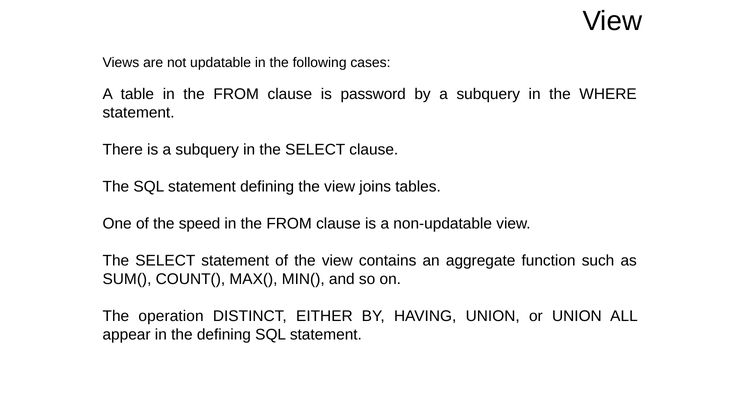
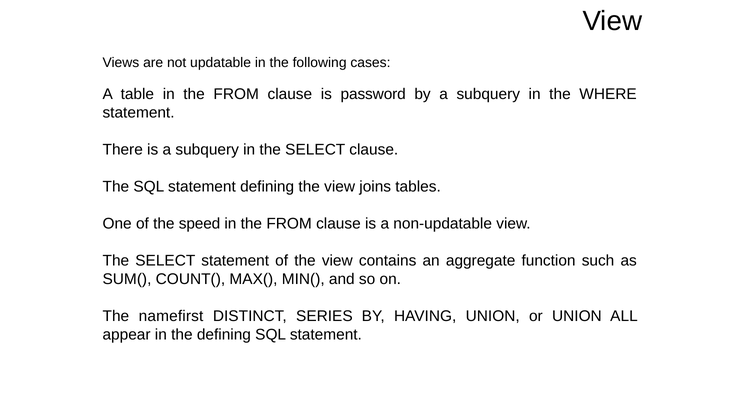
operation: operation -> namefirst
EITHER: EITHER -> SERIES
